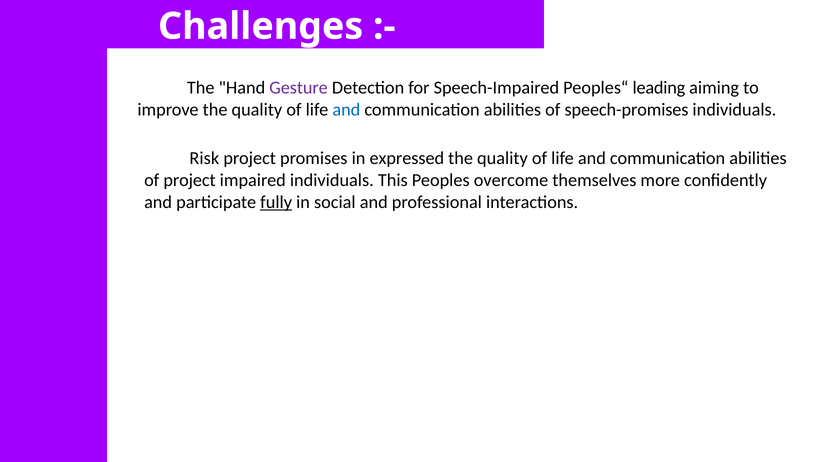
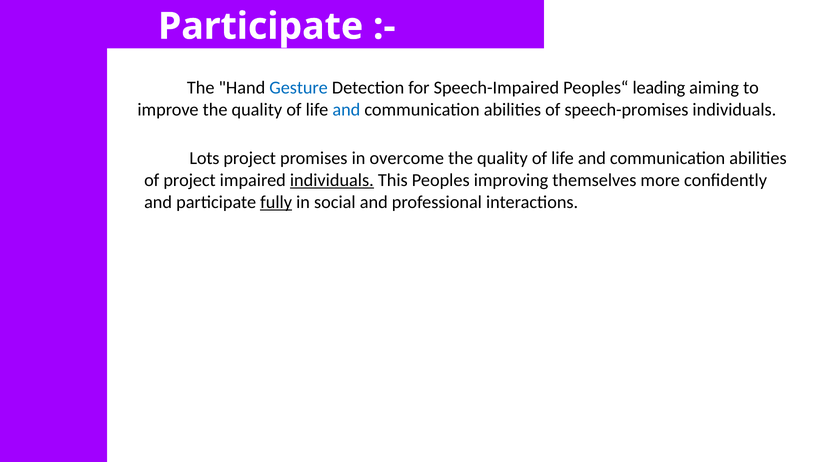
Challenges at (261, 26): Challenges -> Participate
Gesture colour: purple -> blue
Risk: Risk -> Lots
expressed: expressed -> overcome
individuals at (332, 180) underline: none -> present
overcome: overcome -> improving
